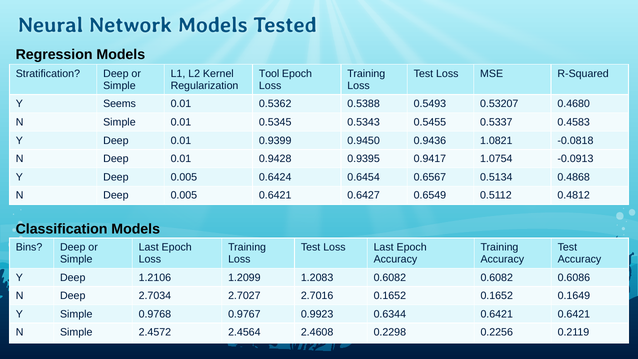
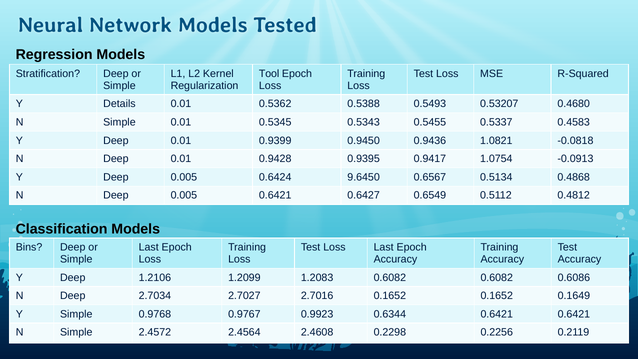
Seems: Seems -> Details
0.6454: 0.6454 -> 9.6450
